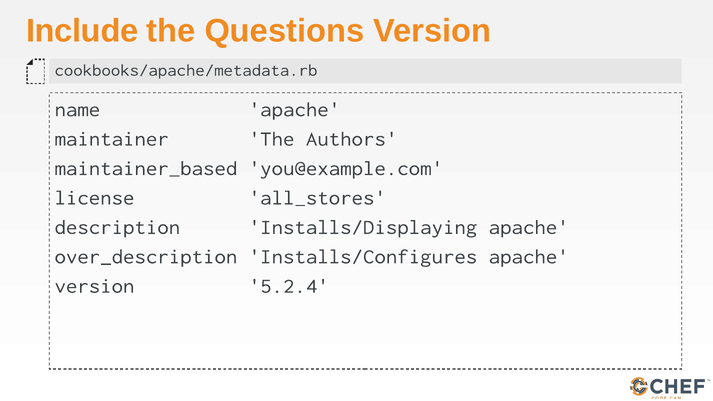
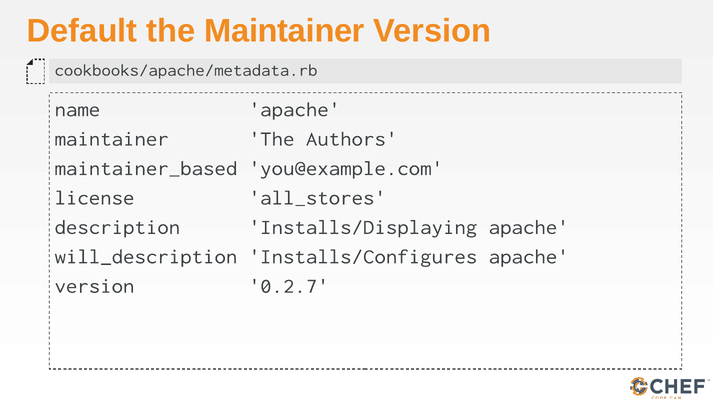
Include: Include -> Default
the Questions: Questions -> Maintainer
over_description: over_description -> will_description
5.2.4: 5.2.4 -> 0.2.7
